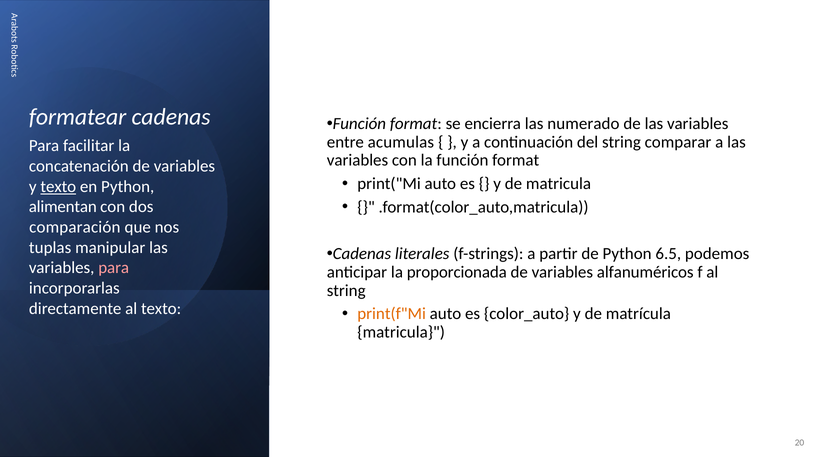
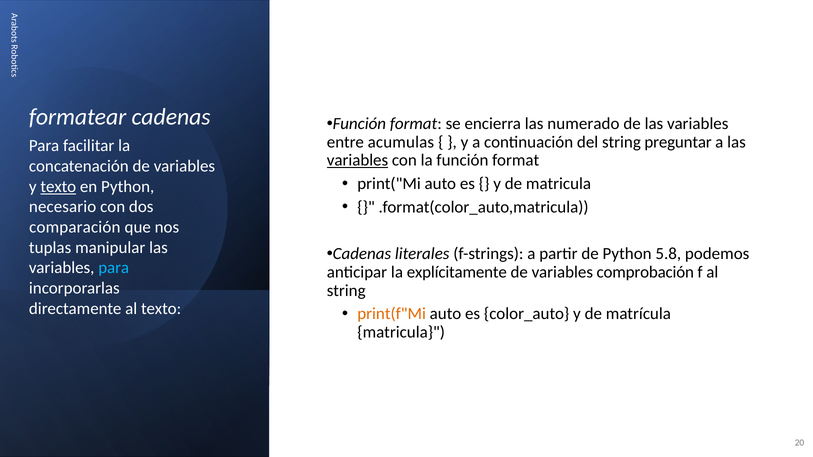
comparar: comparar -> preguntar
variables at (357, 160) underline: none -> present
alimentan: alimentan -> necesario
6.5: 6.5 -> 5.8
para at (114, 268) colour: pink -> light blue
proporcionada: proporcionada -> explícitamente
alfanuméricos: alfanuméricos -> comprobación
